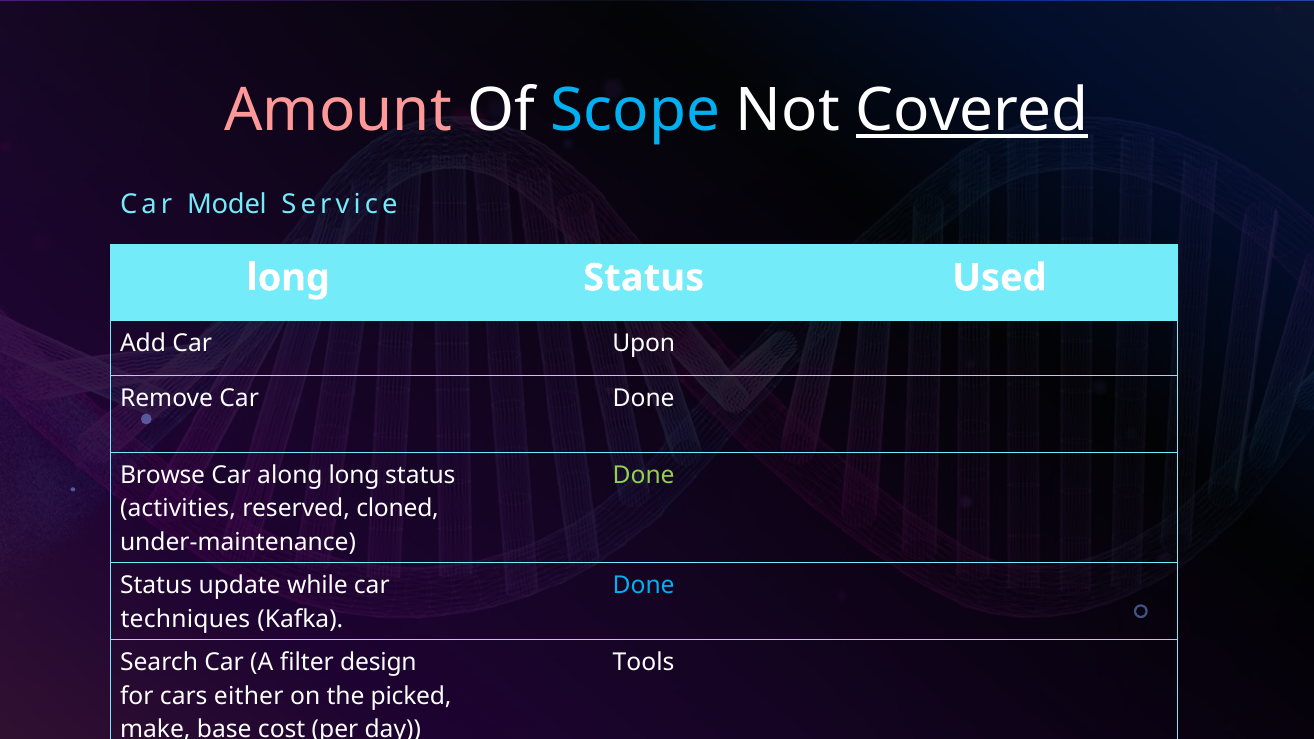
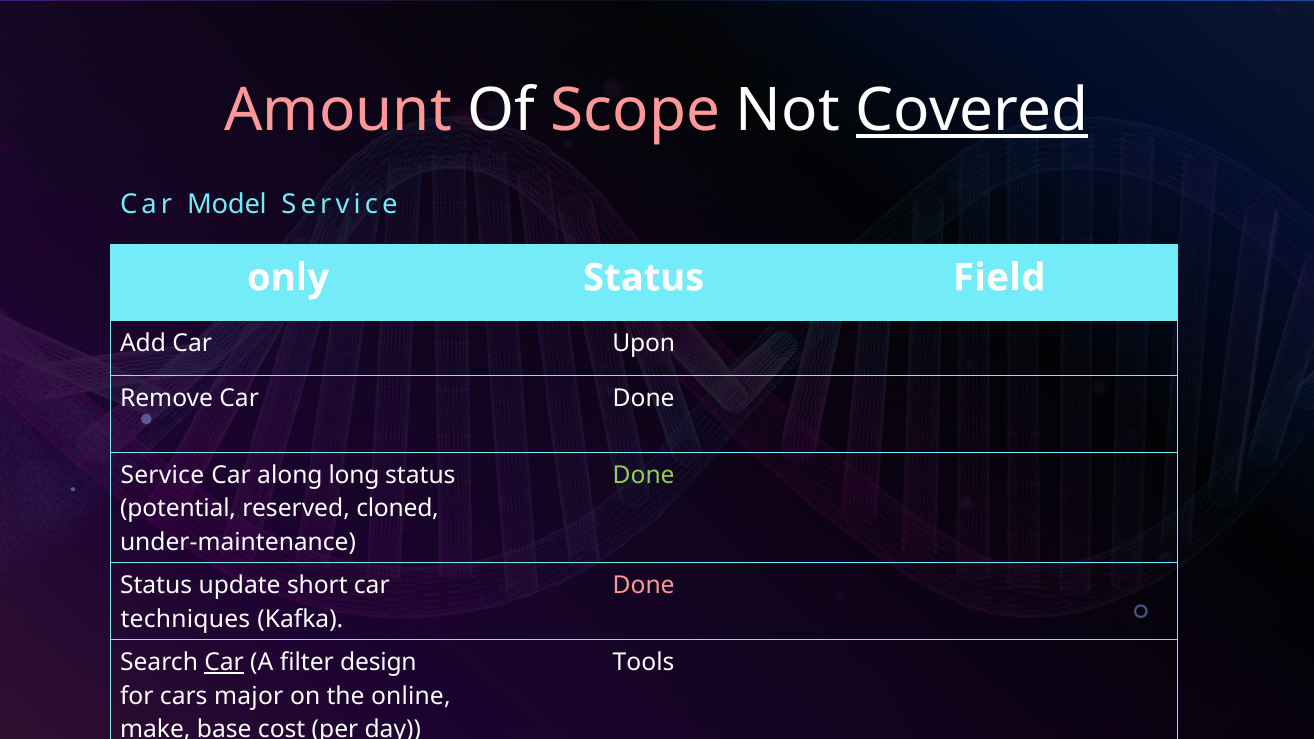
Scope colour: light blue -> pink
long at (288, 278): long -> only
Used: Used -> Field
Browse at (163, 475): Browse -> Service
activities: activities -> potential
while: while -> short
Done at (644, 586) colour: light blue -> pink
Car at (224, 663) underline: none -> present
either: either -> major
picked: picked -> online
